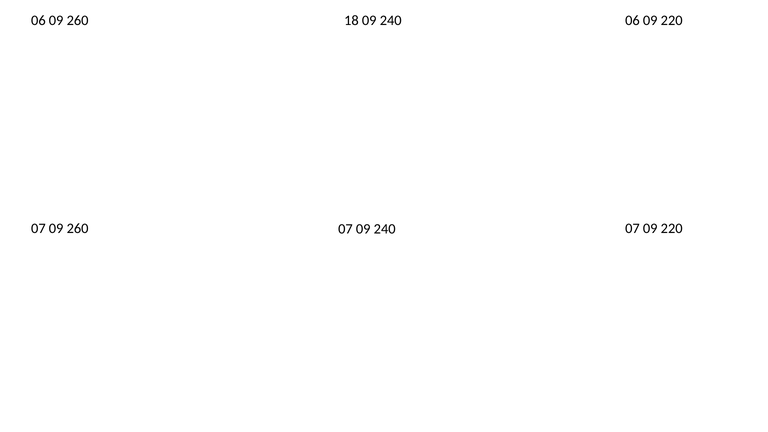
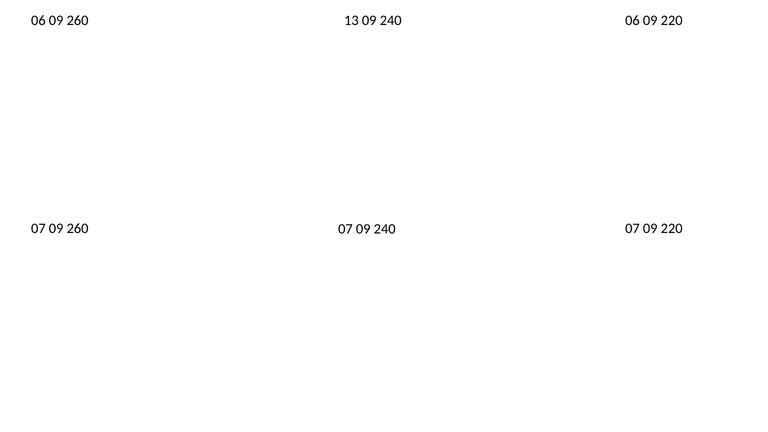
18: 18 -> 13
